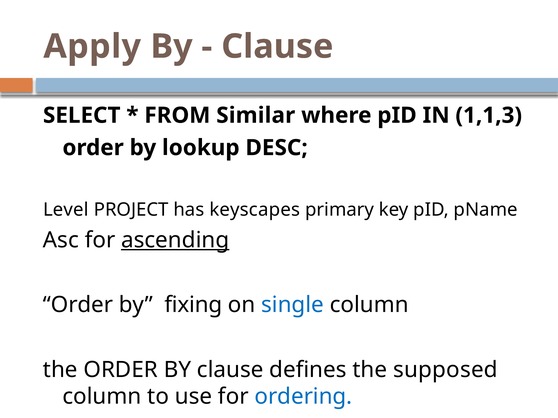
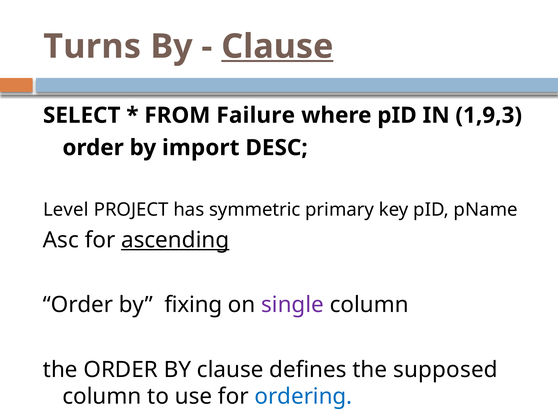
Apply: Apply -> Turns
Clause at (277, 47) underline: none -> present
Similar: Similar -> Failure
1,1,3: 1,1,3 -> 1,9,3
lookup: lookup -> import
keyscapes: keyscapes -> symmetric
single colour: blue -> purple
